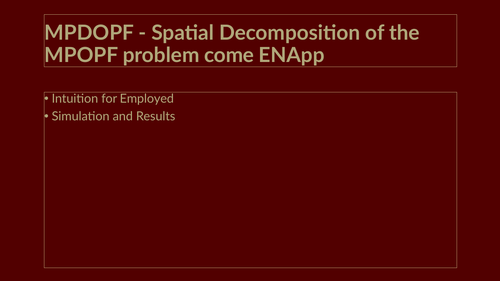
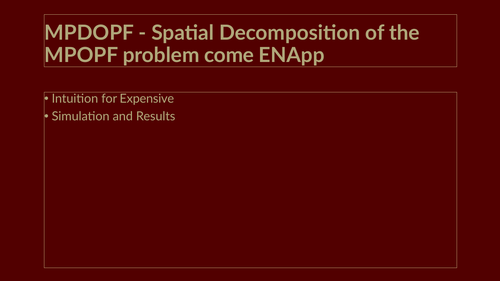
Employed: Employed -> Expensive
